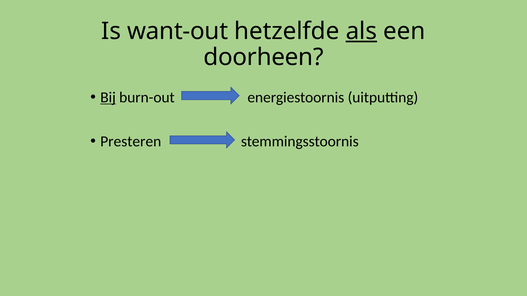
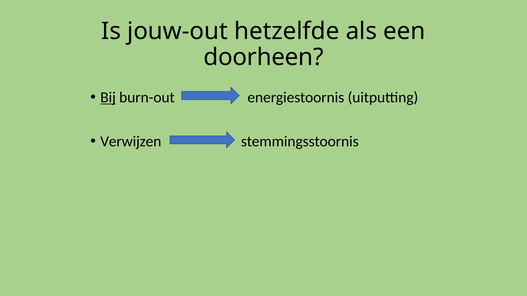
want-out: want-out -> jouw-out
als underline: present -> none
Presteren: Presteren -> Verwijzen
